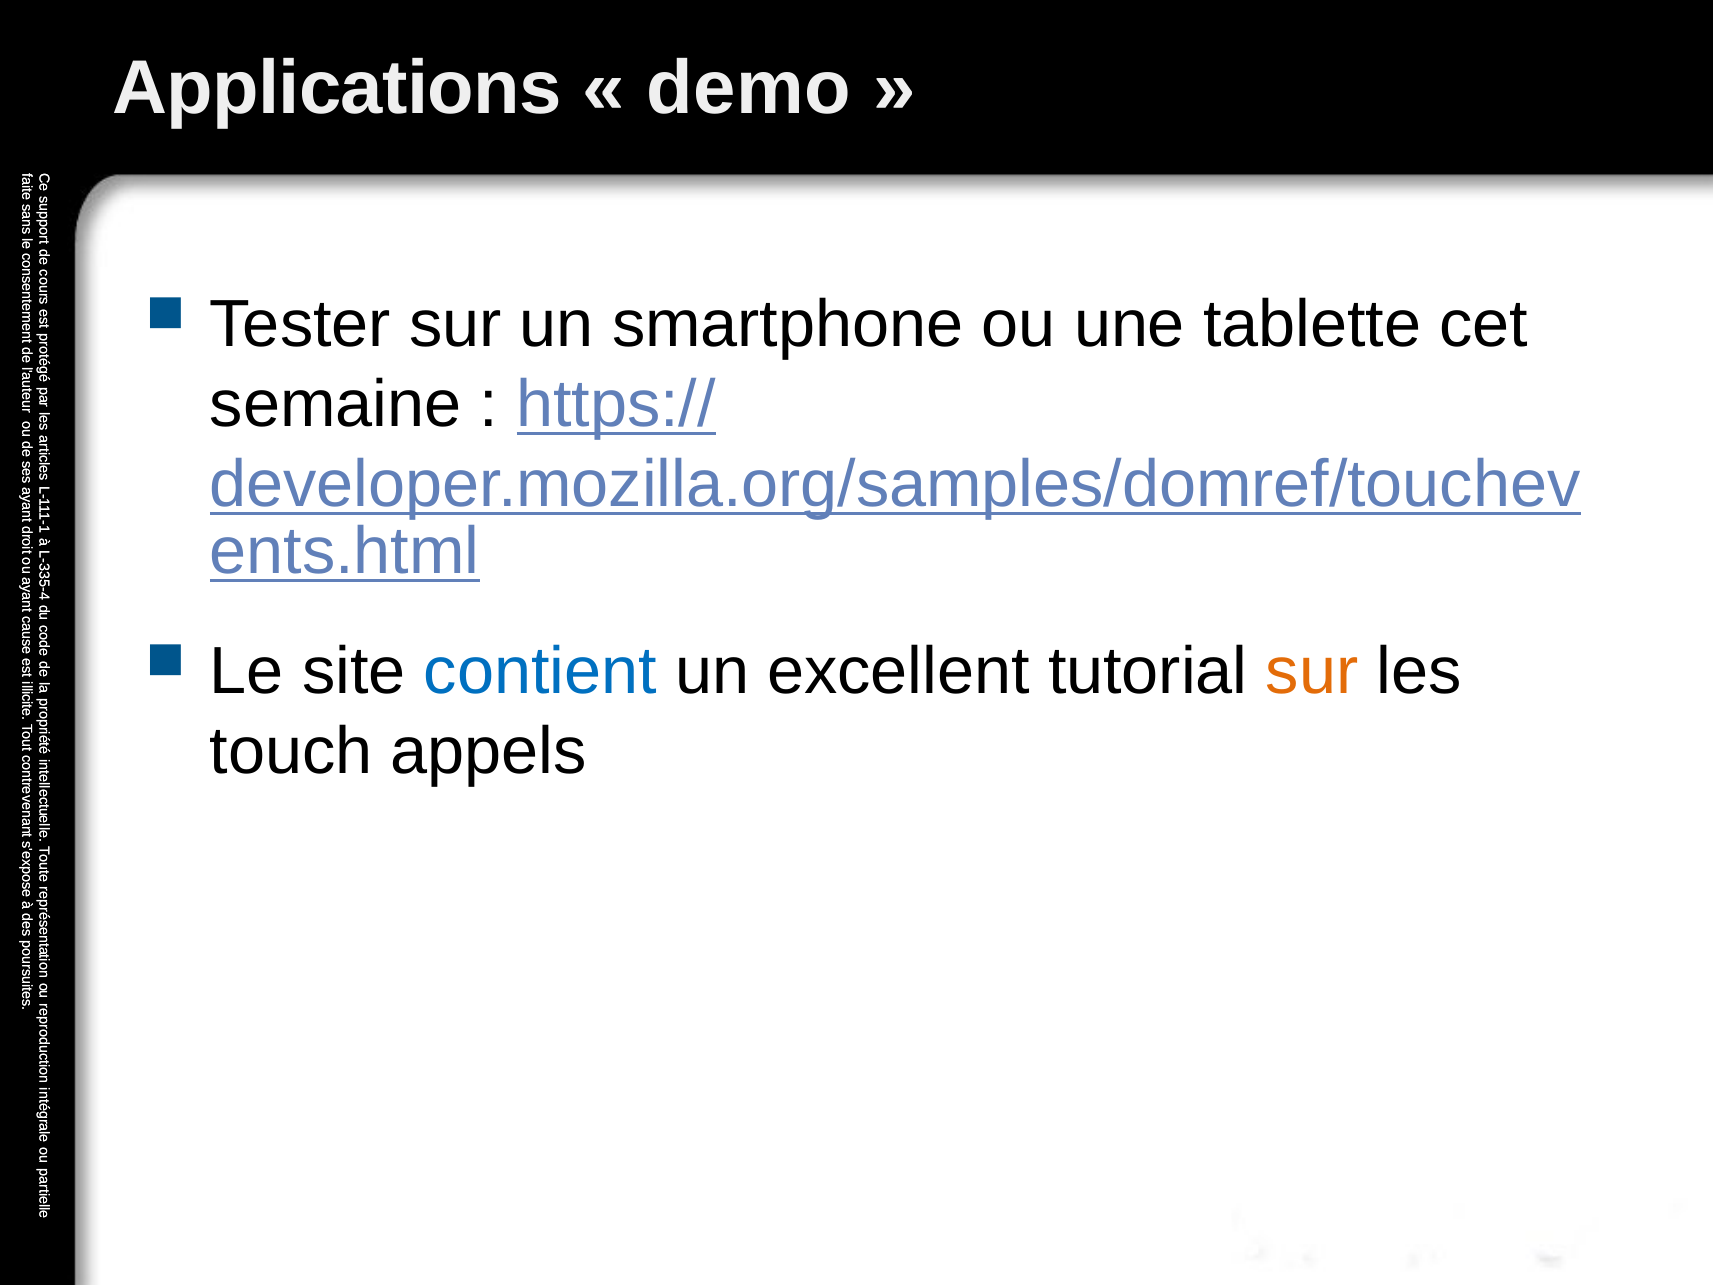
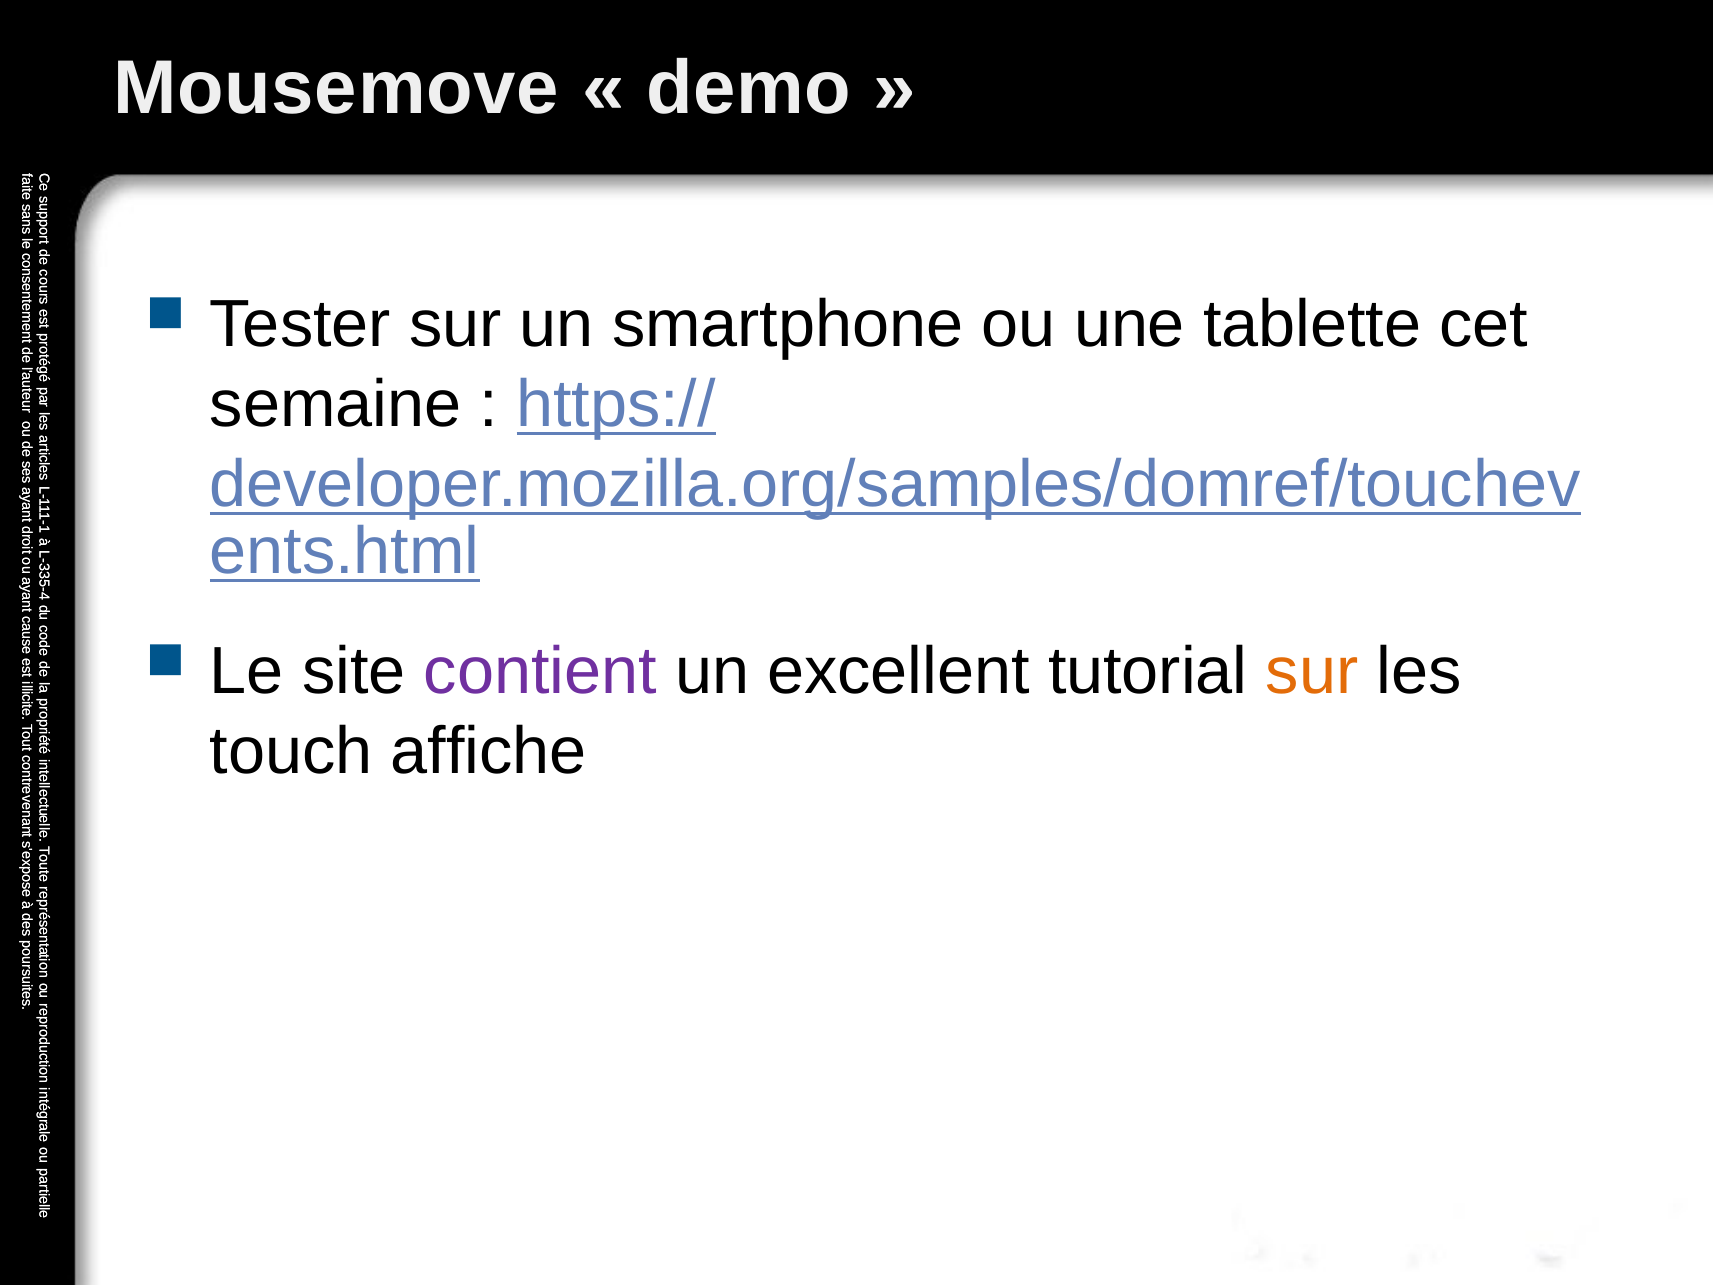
Applications: Applications -> Mousemove
contient colour: blue -> purple
appels: appels -> affiche
